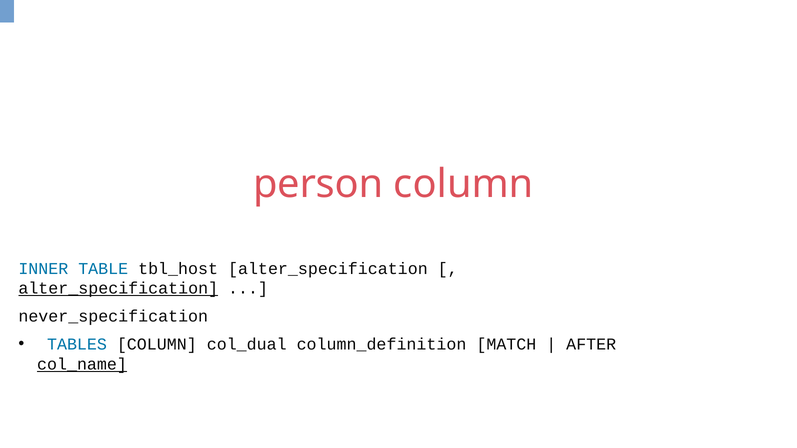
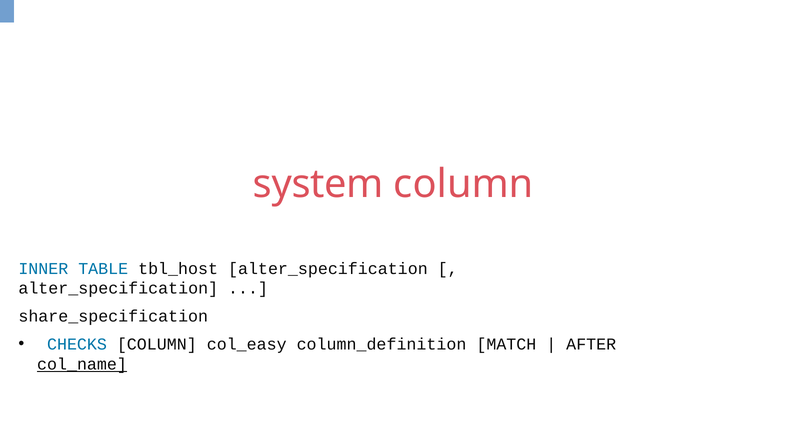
person: person -> system
alter_specification at (118, 289) underline: present -> none
never_specification: never_specification -> share_specification
TABLES: TABLES -> CHECKS
col_dual: col_dual -> col_easy
